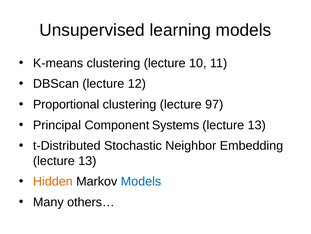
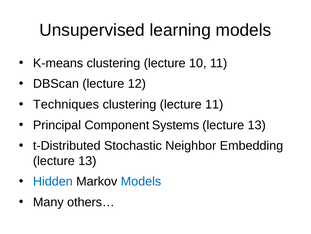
Proportional: Proportional -> Techniques
lecture 97: 97 -> 11
Hidden colour: orange -> blue
